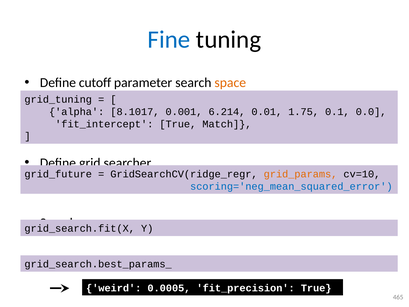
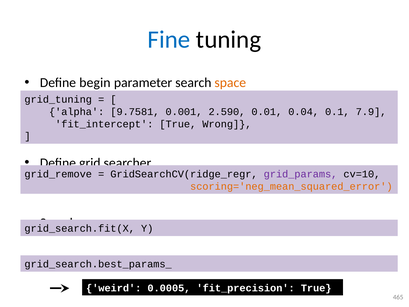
cutoff: cutoff -> begin
8.1017: 8.1017 -> 9.7581
6.214: 6.214 -> 2.590
1.75: 1.75 -> 0.04
0.0: 0.0 -> 7.9
Match: Match -> Wrong
grid_future: grid_future -> grid_remove
grid_params colour: orange -> purple
scoring='neg_mean_squared_error colour: blue -> orange
